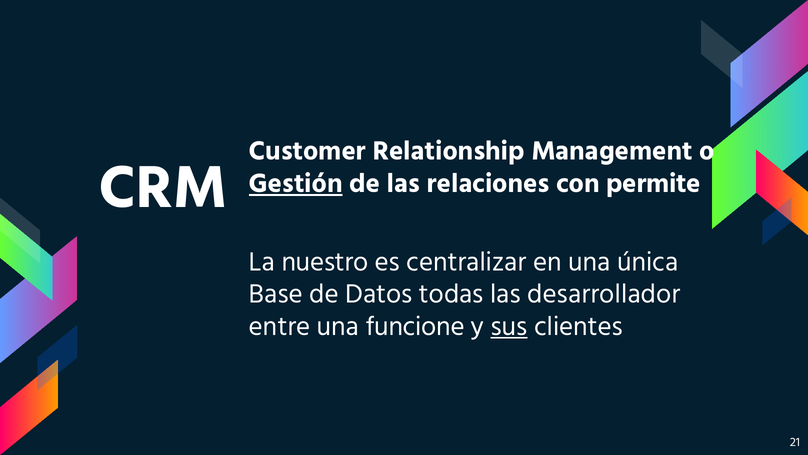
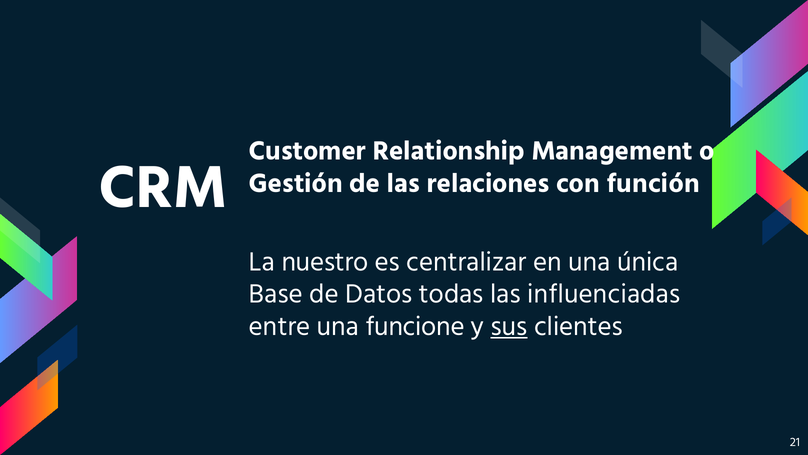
Gestión underline: present -> none
permite: permite -> función
desarrollador: desarrollador -> influenciadas
